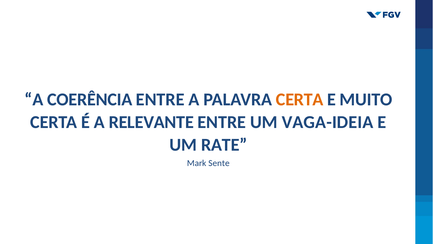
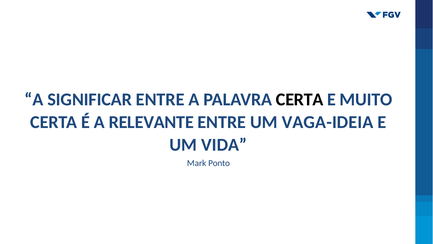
COERÊNCIA: COERÊNCIA -> SIGNIFICAR
CERTA at (300, 99) colour: orange -> black
RATE: RATE -> VIDA
Sente: Sente -> Ponto
